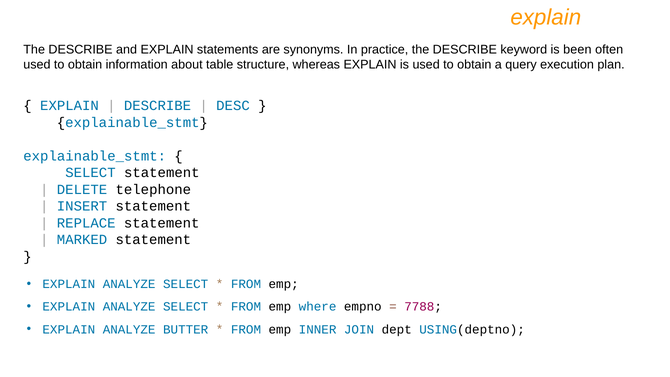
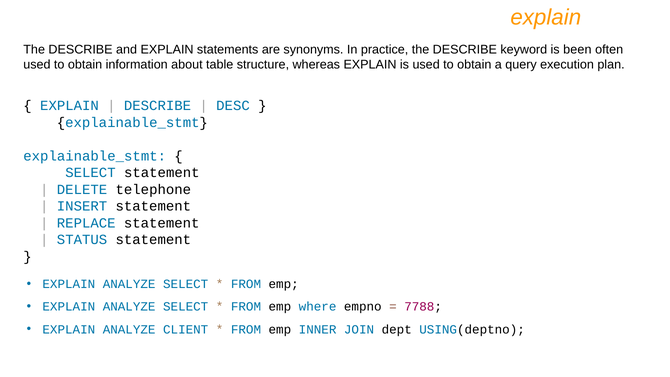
MARKED: MARKED -> STATUS
BUTTER: BUTTER -> CLIENT
